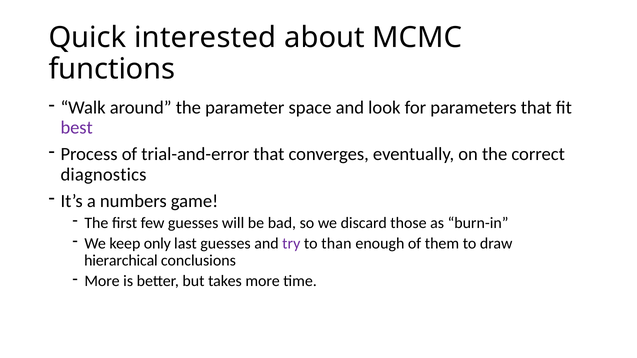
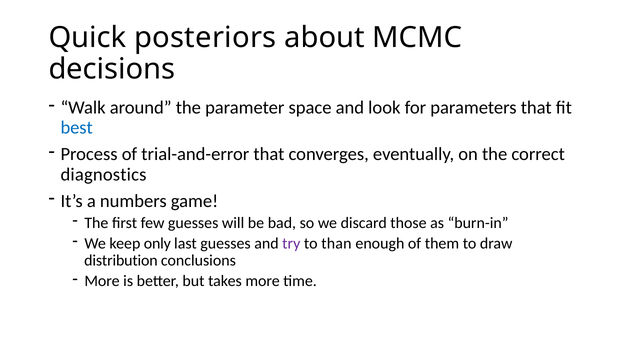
interested: interested -> posteriors
functions: functions -> decisions
best colour: purple -> blue
hierarchical: hierarchical -> distribution
